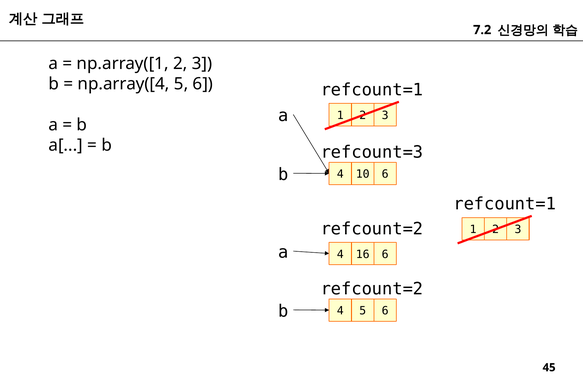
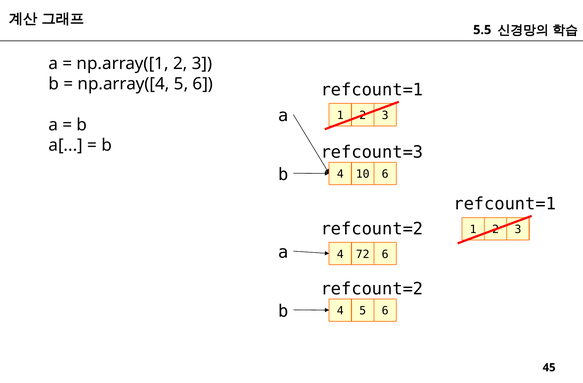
7.2: 7.2 -> 5.5
16: 16 -> 72
